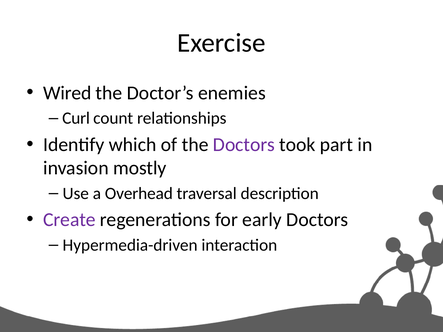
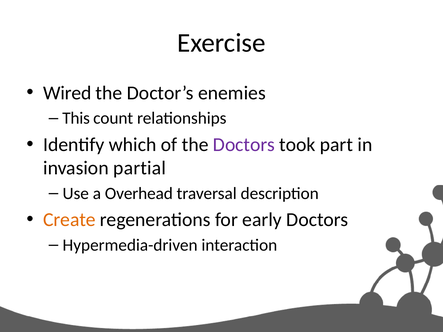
Curl: Curl -> This
mostly: mostly -> partial
Create colour: purple -> orange
